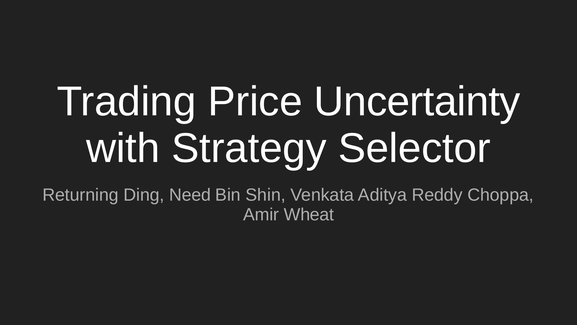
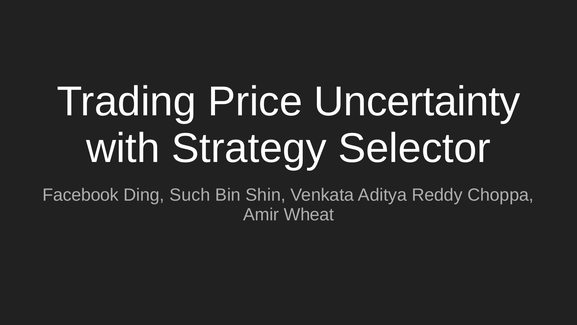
Returning: Returning -> Facebook
Need: Need -> Such
